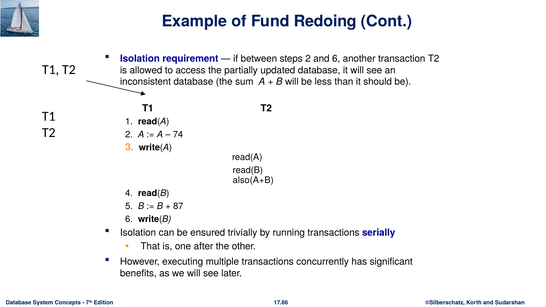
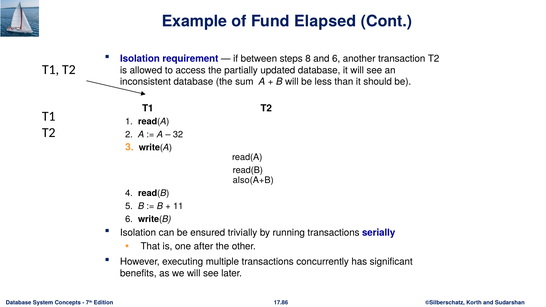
Redoing: Redoing -> Elapsed
steps 2: 2 -> 8
74: 74 -> 32
87: 87 -> 11
